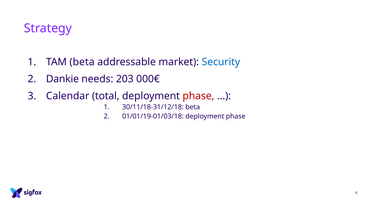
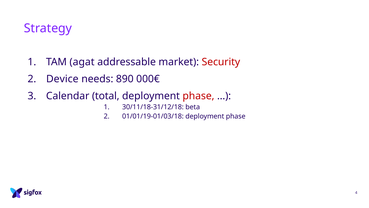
TAM beta: beta -> agat
Security colour: blue -> red
Dankie: Dankie -> Device
203: 203 -> 890
